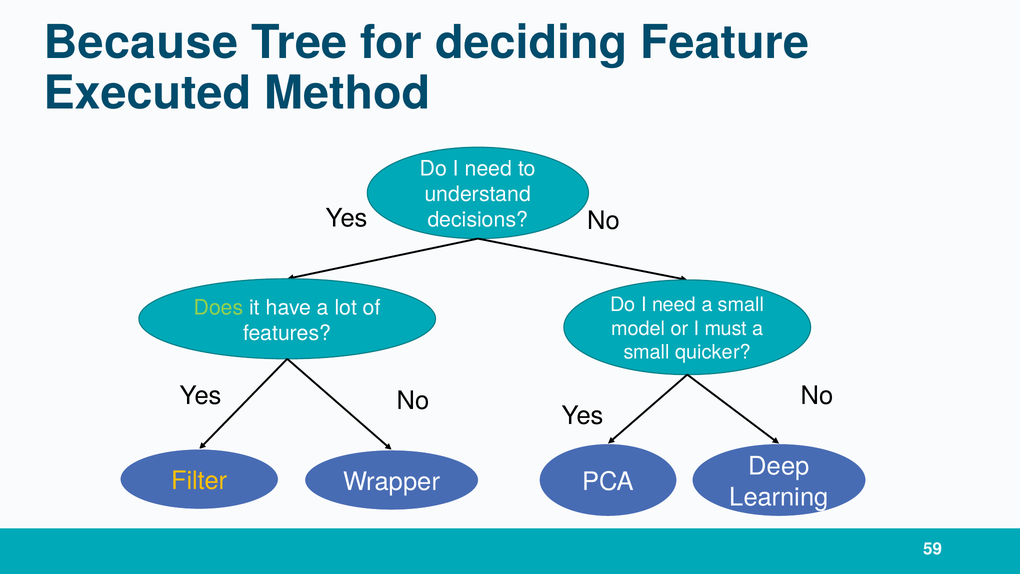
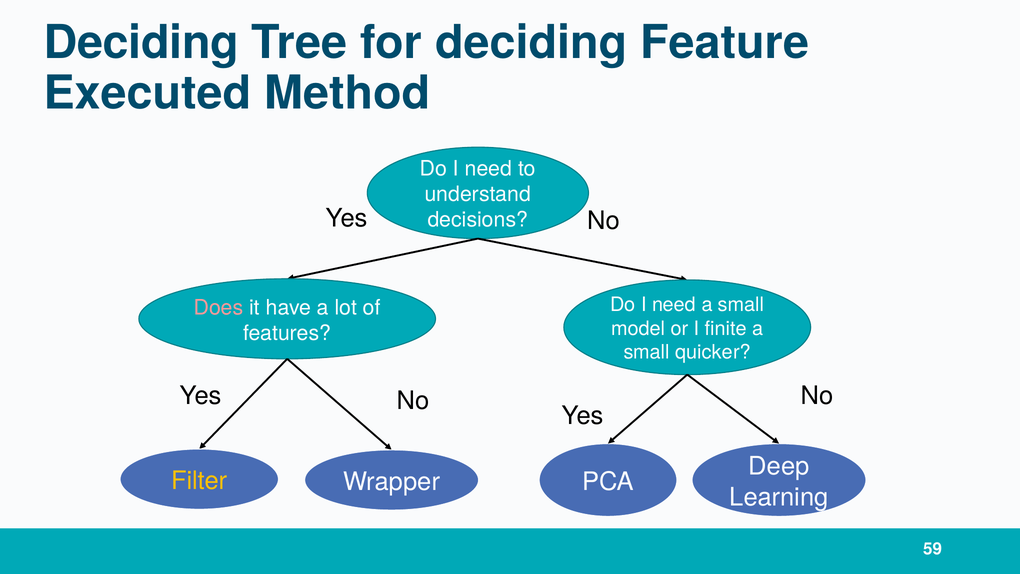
Because at (141, 43): Because -> Deciding
Does colour: light green -> pink
must: must -> finite
